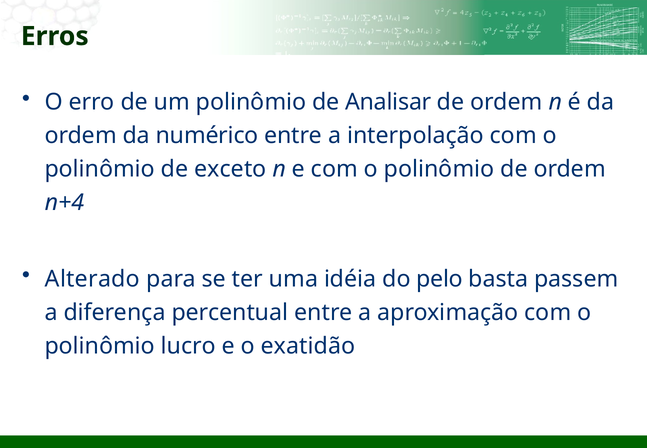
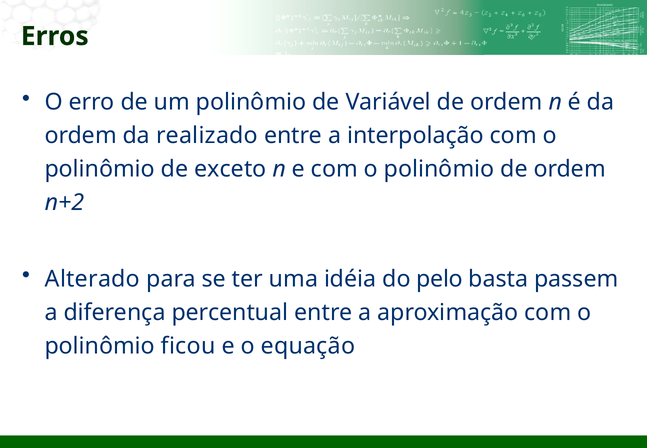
Analisar: Analisar -> Variável
numérico: numérico -> realizado
n+4: n+4 -> n+2
lucro: lucro -> ficou
exatidão: exatidão -> equação
